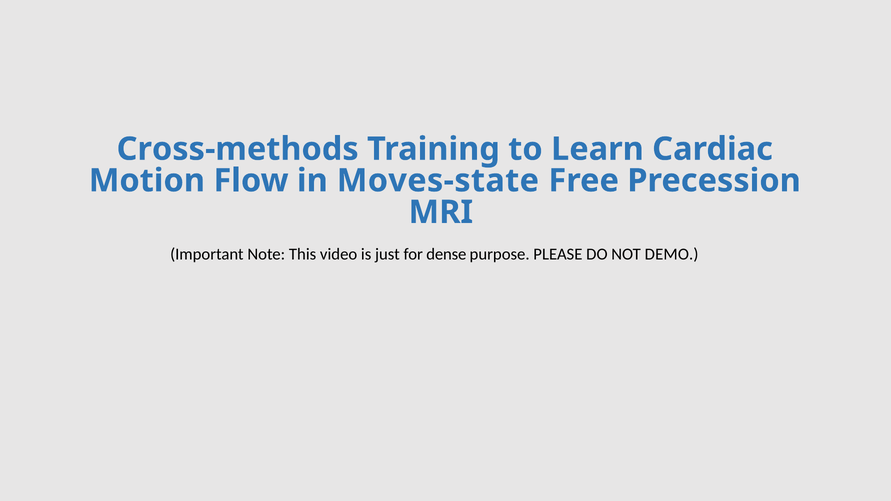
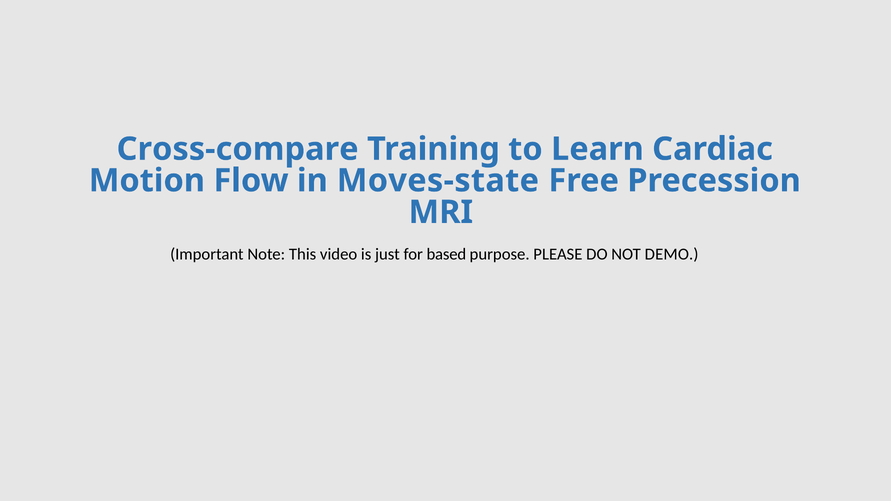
Cross-methods: Cross-methods -> Cross-compare
dense: dense -> based
